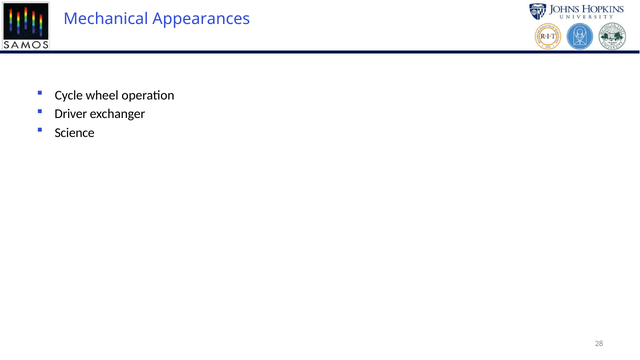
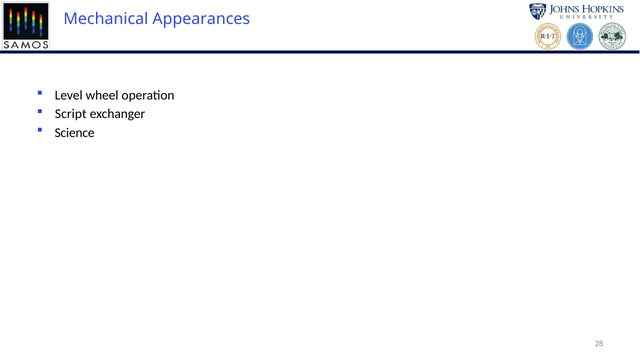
Cycle: Cycle -> Level
Driver: Driver -> Script
